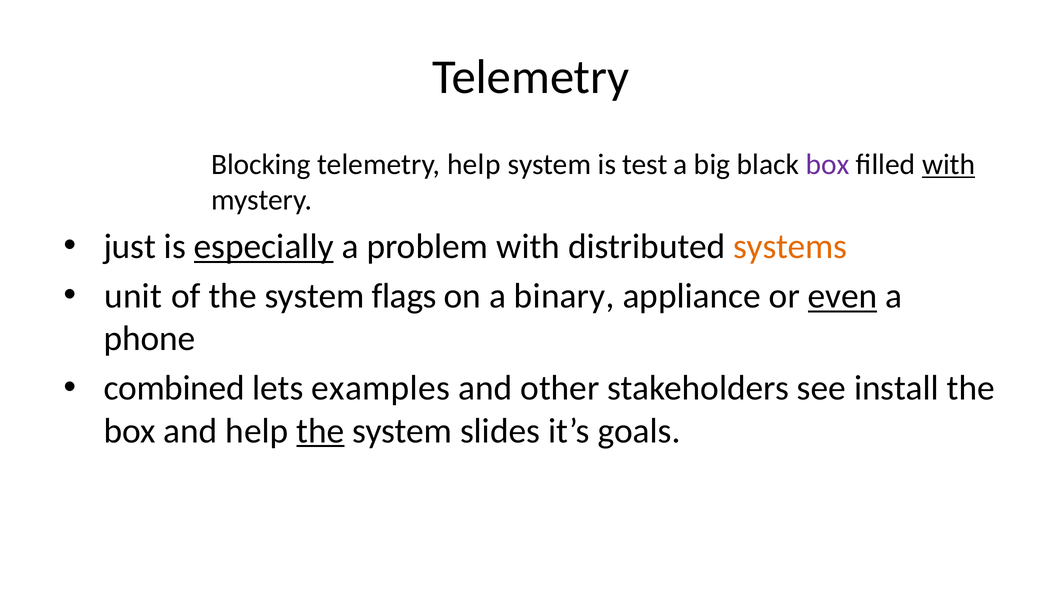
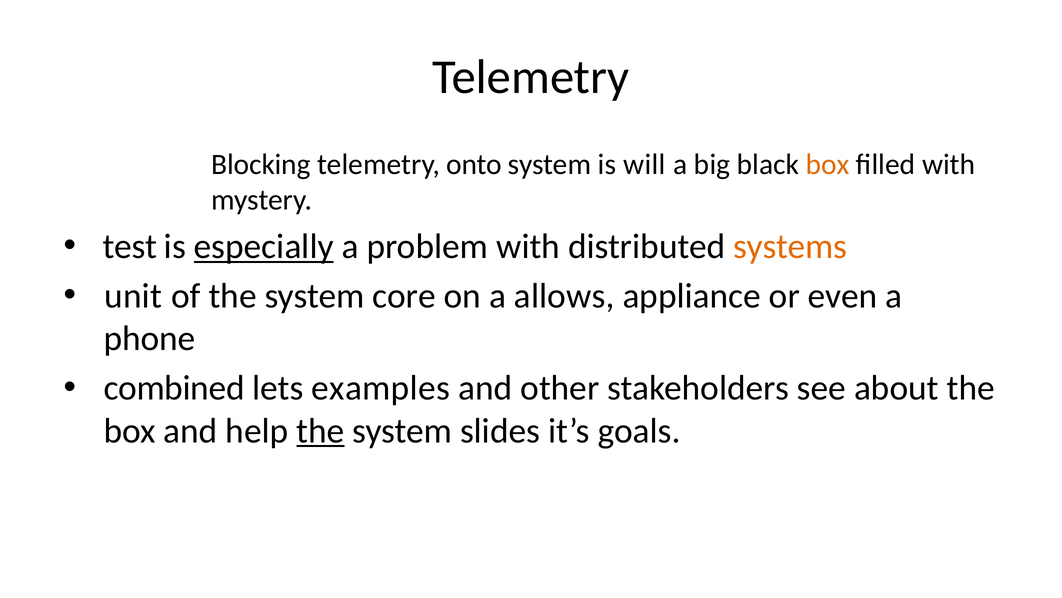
telemetry help: help -> onto
test: test -> will
box at (828, 164) colour: purple -> orange
with at (949, 164) underline: present -> none
just: just -> test
flags: flags -> core
binary: binary -> allows
even underline: present -> none
install: install -> about
